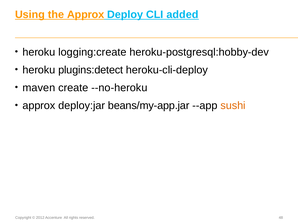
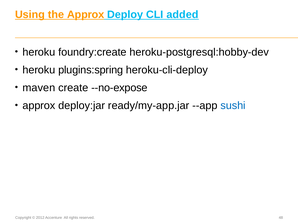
logging:create: logging:create -> foundry:create
plugins:detect: plugins:detect -> plugins:spring
--no-heroku: --no-heroku -> --no-expose
beans/my-app.jar: beans/my-app.jar -> ready/my-app.jar
sushi colour: orange -> blue
